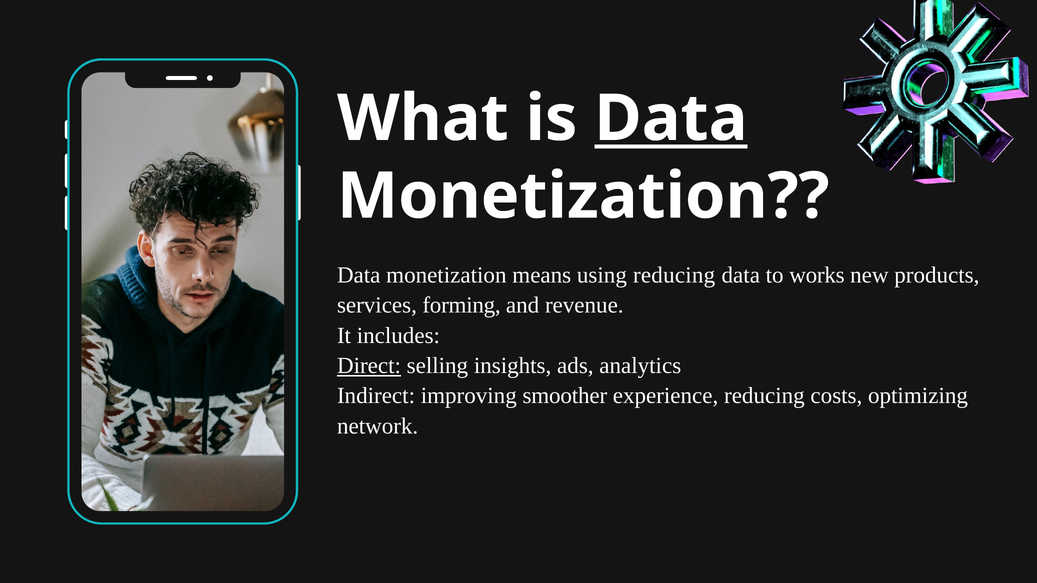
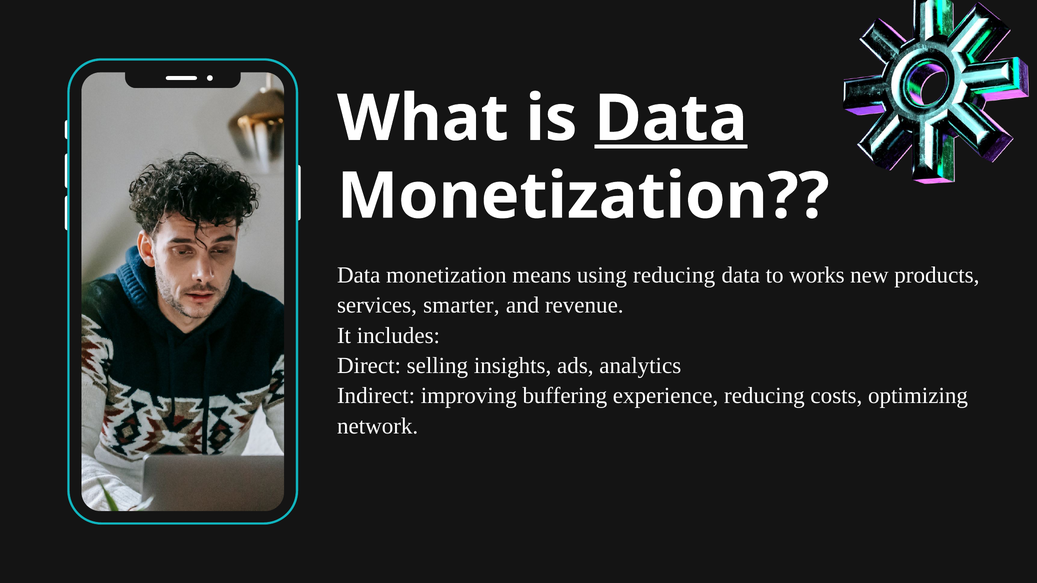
forming: forming -> smarter
Direct underline: present -> none
smoother: smoother -> buffering
